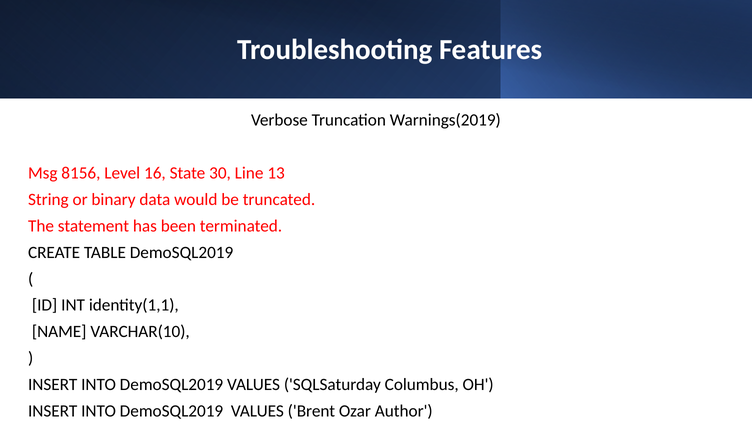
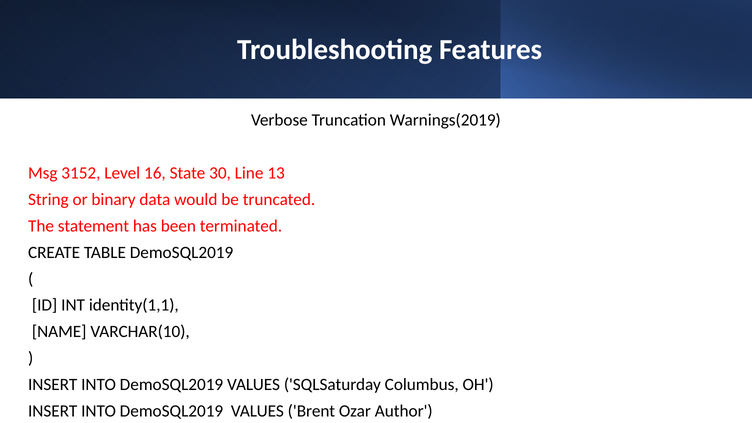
8156: 8156 -> 3152
